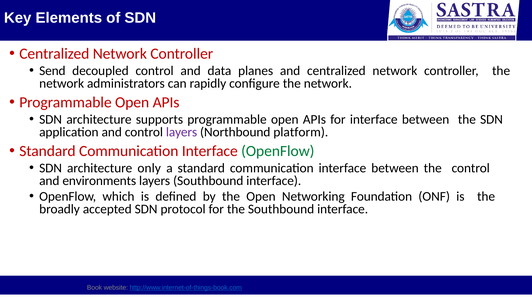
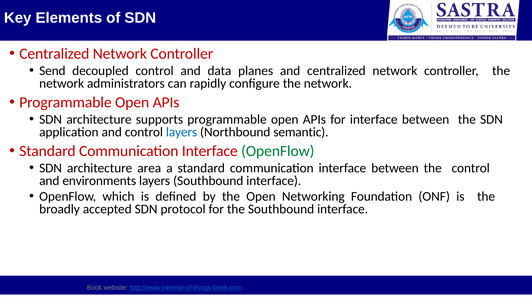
layers at (182, 132) colour: purple -> blue
platform: platform -> semantic
only: only -> area
